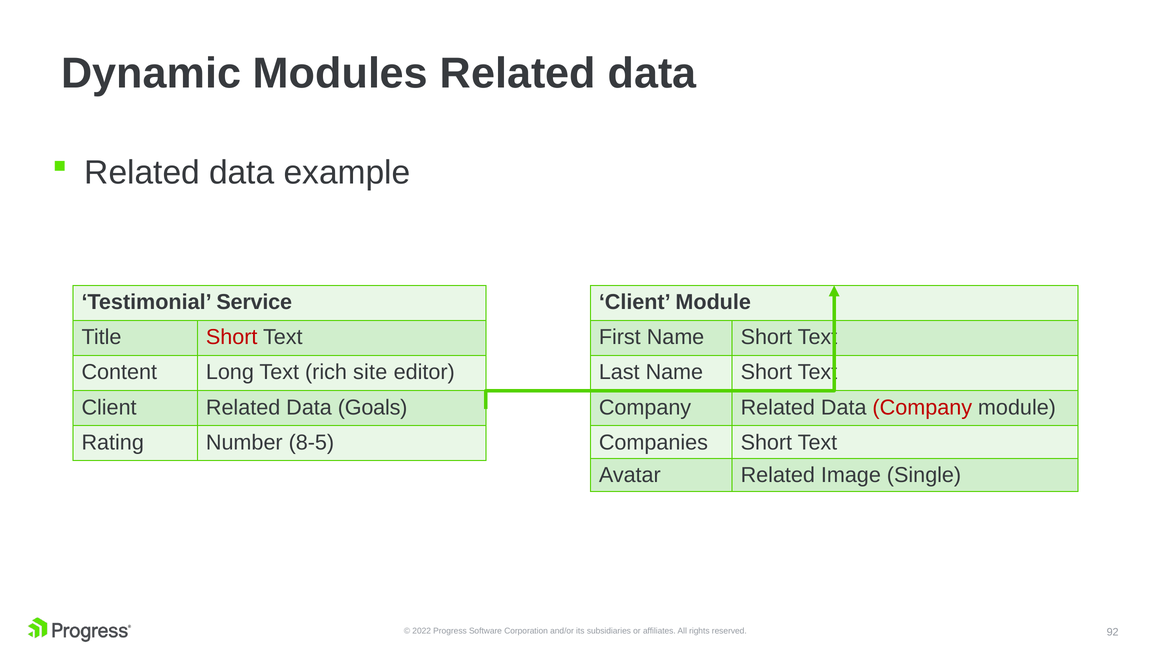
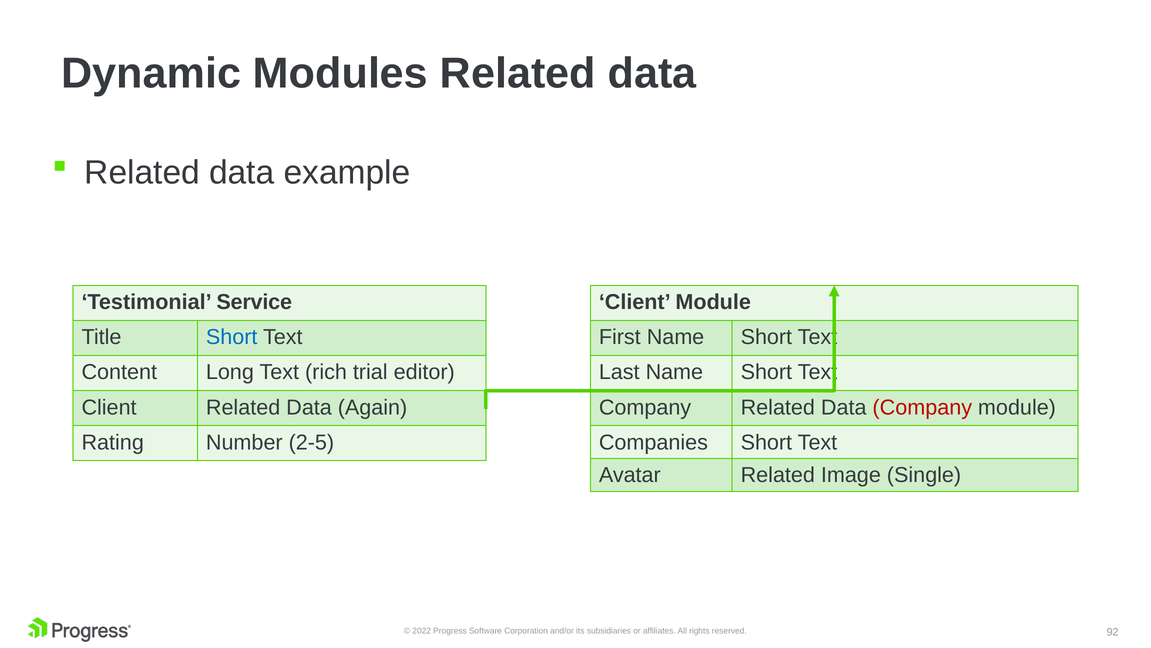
Short at (232, 337) colour: red -> blue
site: site -> trial
Goals: Goals -> Again
8-5: 8-5 -> 2-5
